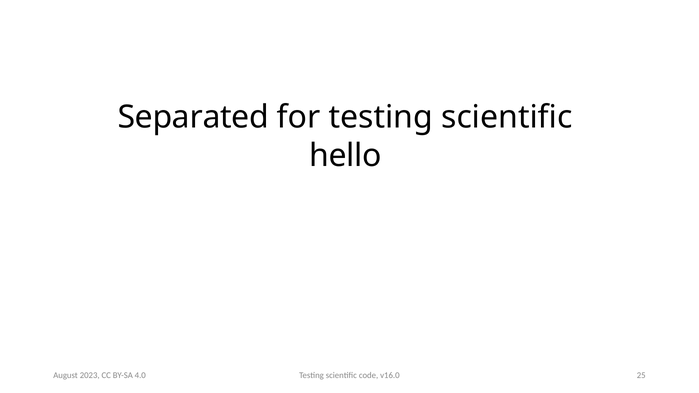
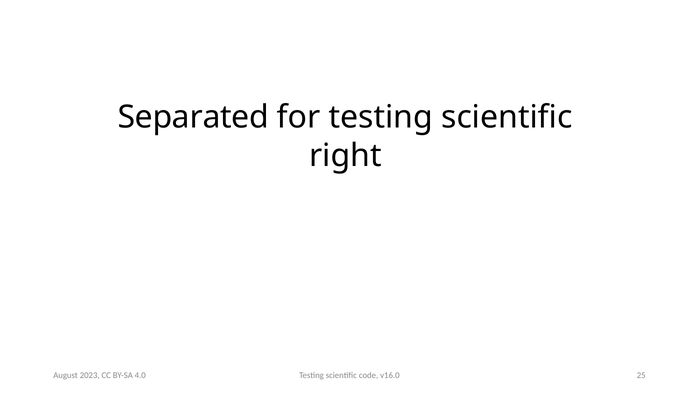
hello: hello -> right
